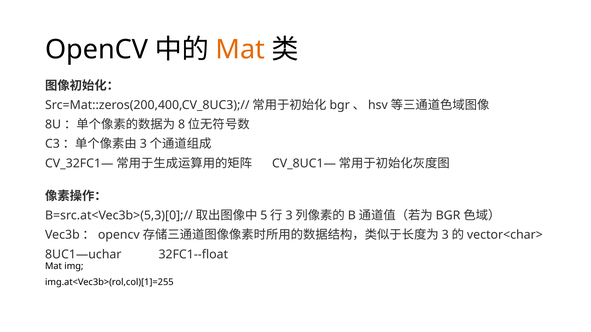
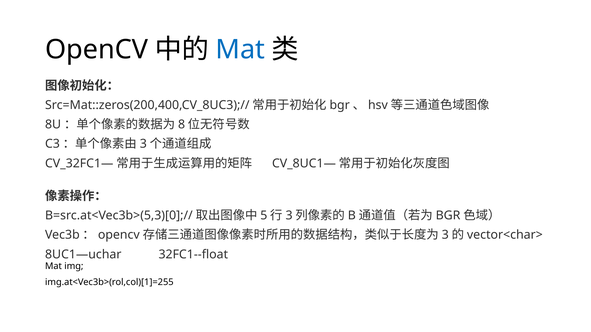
Mat at (240, 50) colour: orange -> blue
